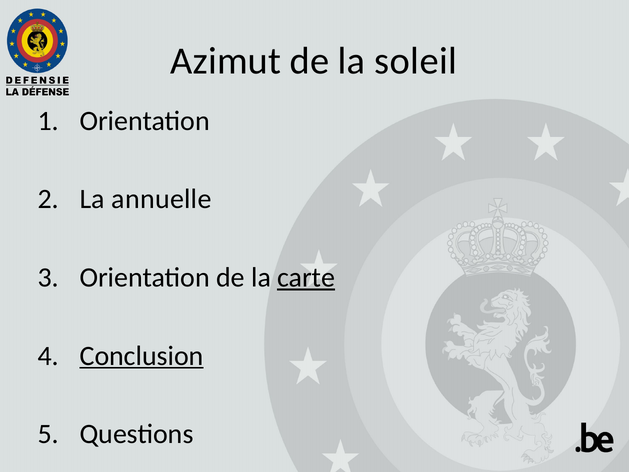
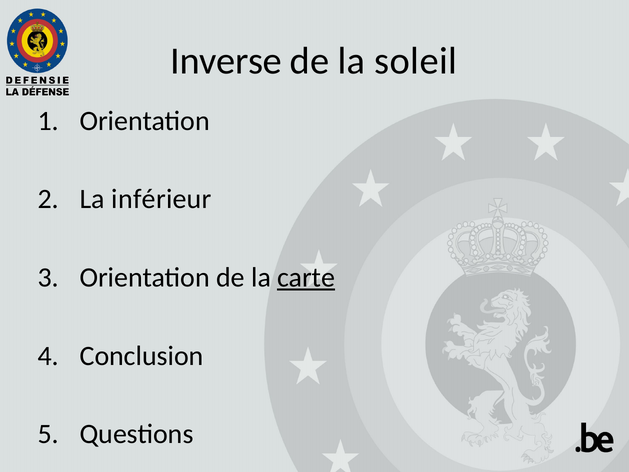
Azimut: Azimut -> Inverse
annuelle: annuelle -> inférieur
Conclusion underline: present -> none
